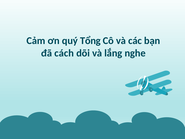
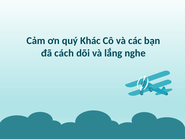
Tổng: Tổng -> Khác
